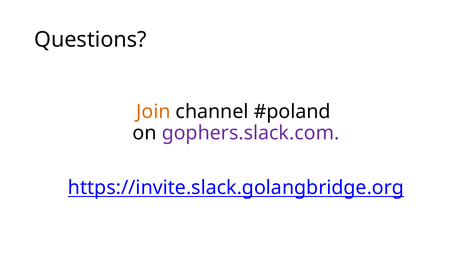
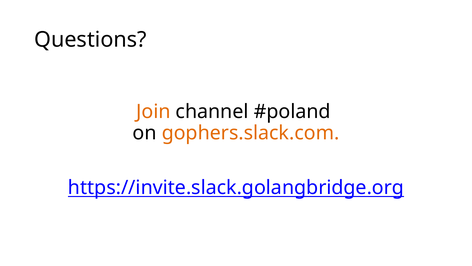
gophers.slack.com colour: purple -> orange
